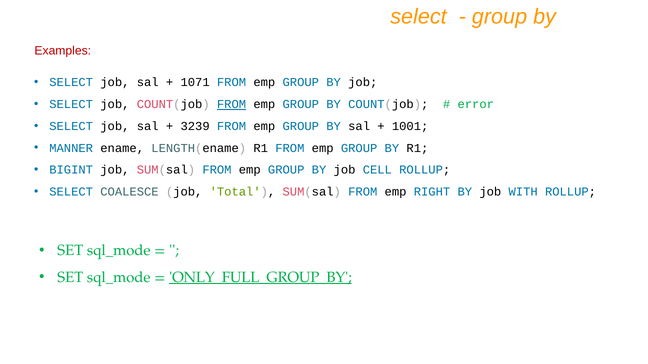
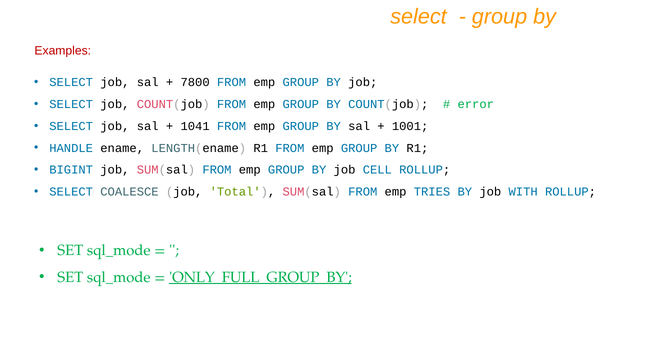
1071: 1071 -> 7800
FROM at (232, 104) underline: present -> none
3239: 3239 -> 1041
MANNER: MANNER -> HANDLE
RIGHT: RIGHT -> TRIES
